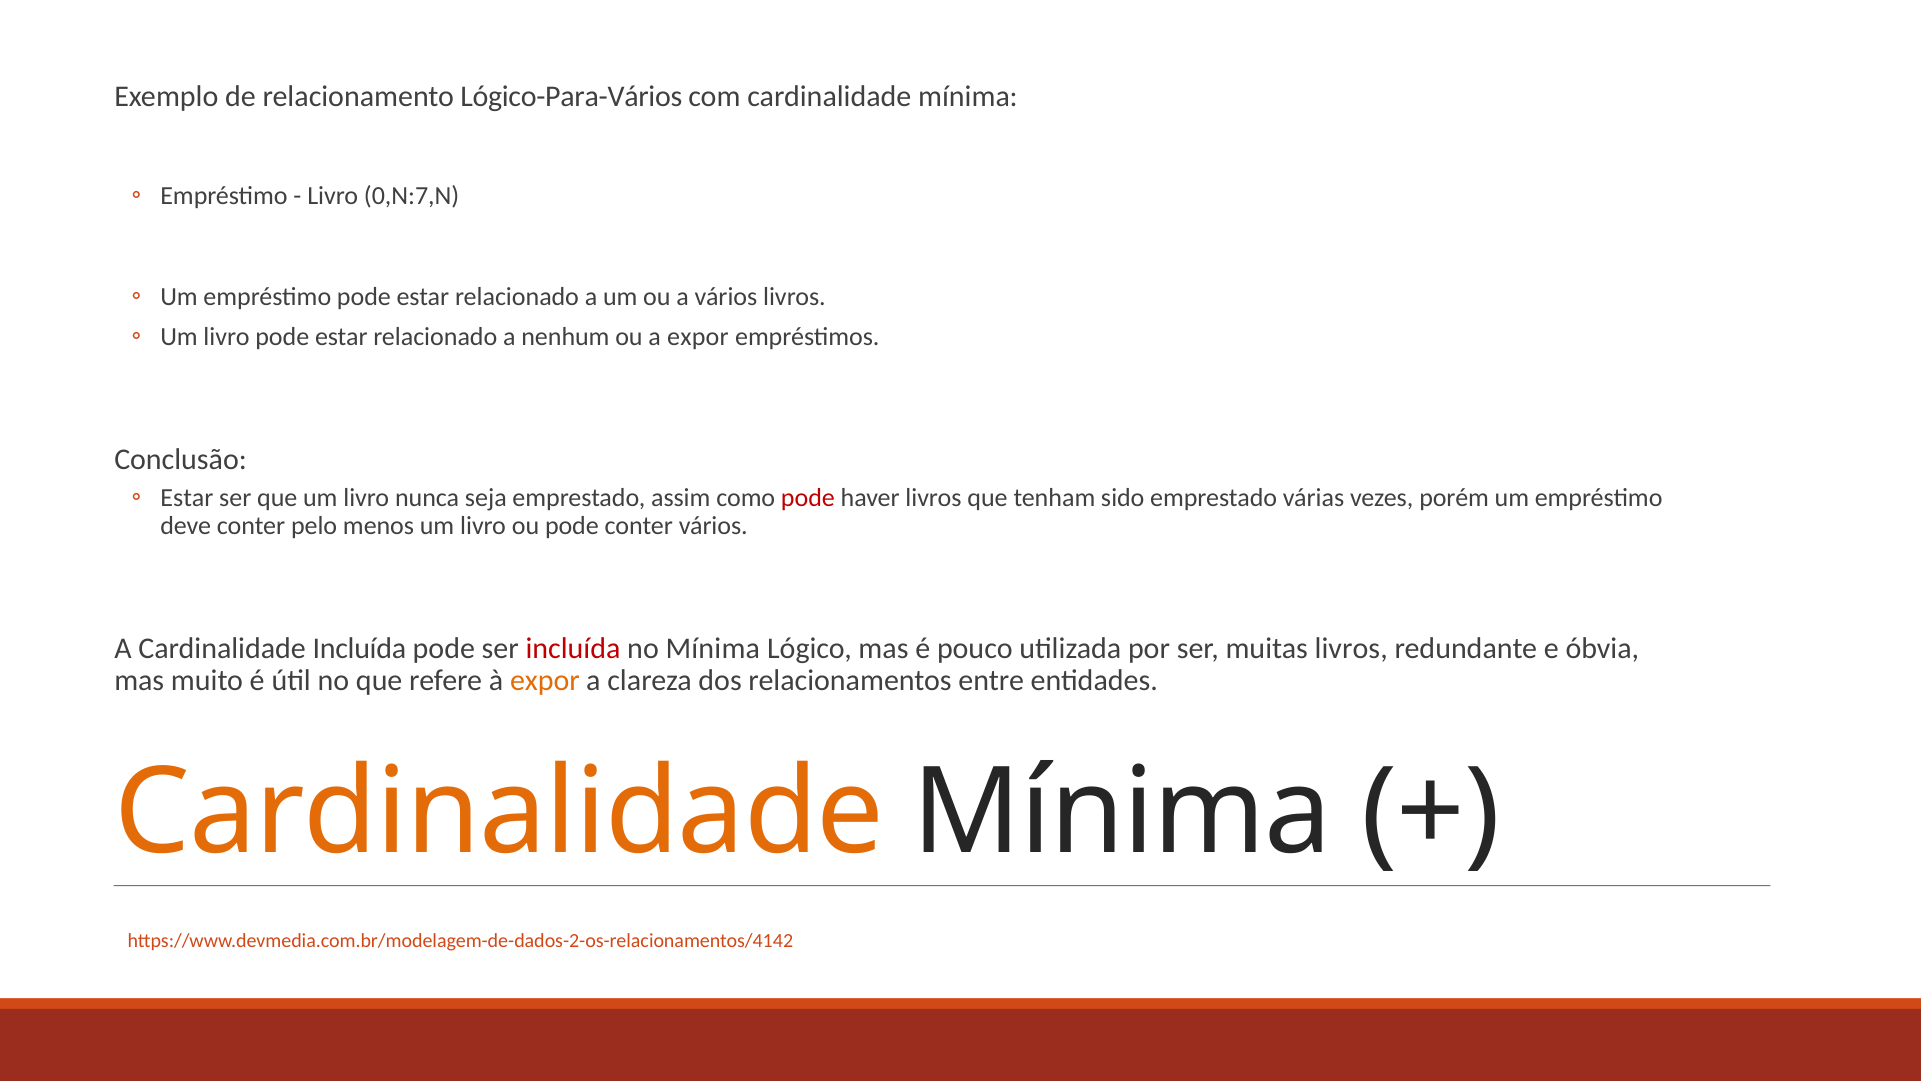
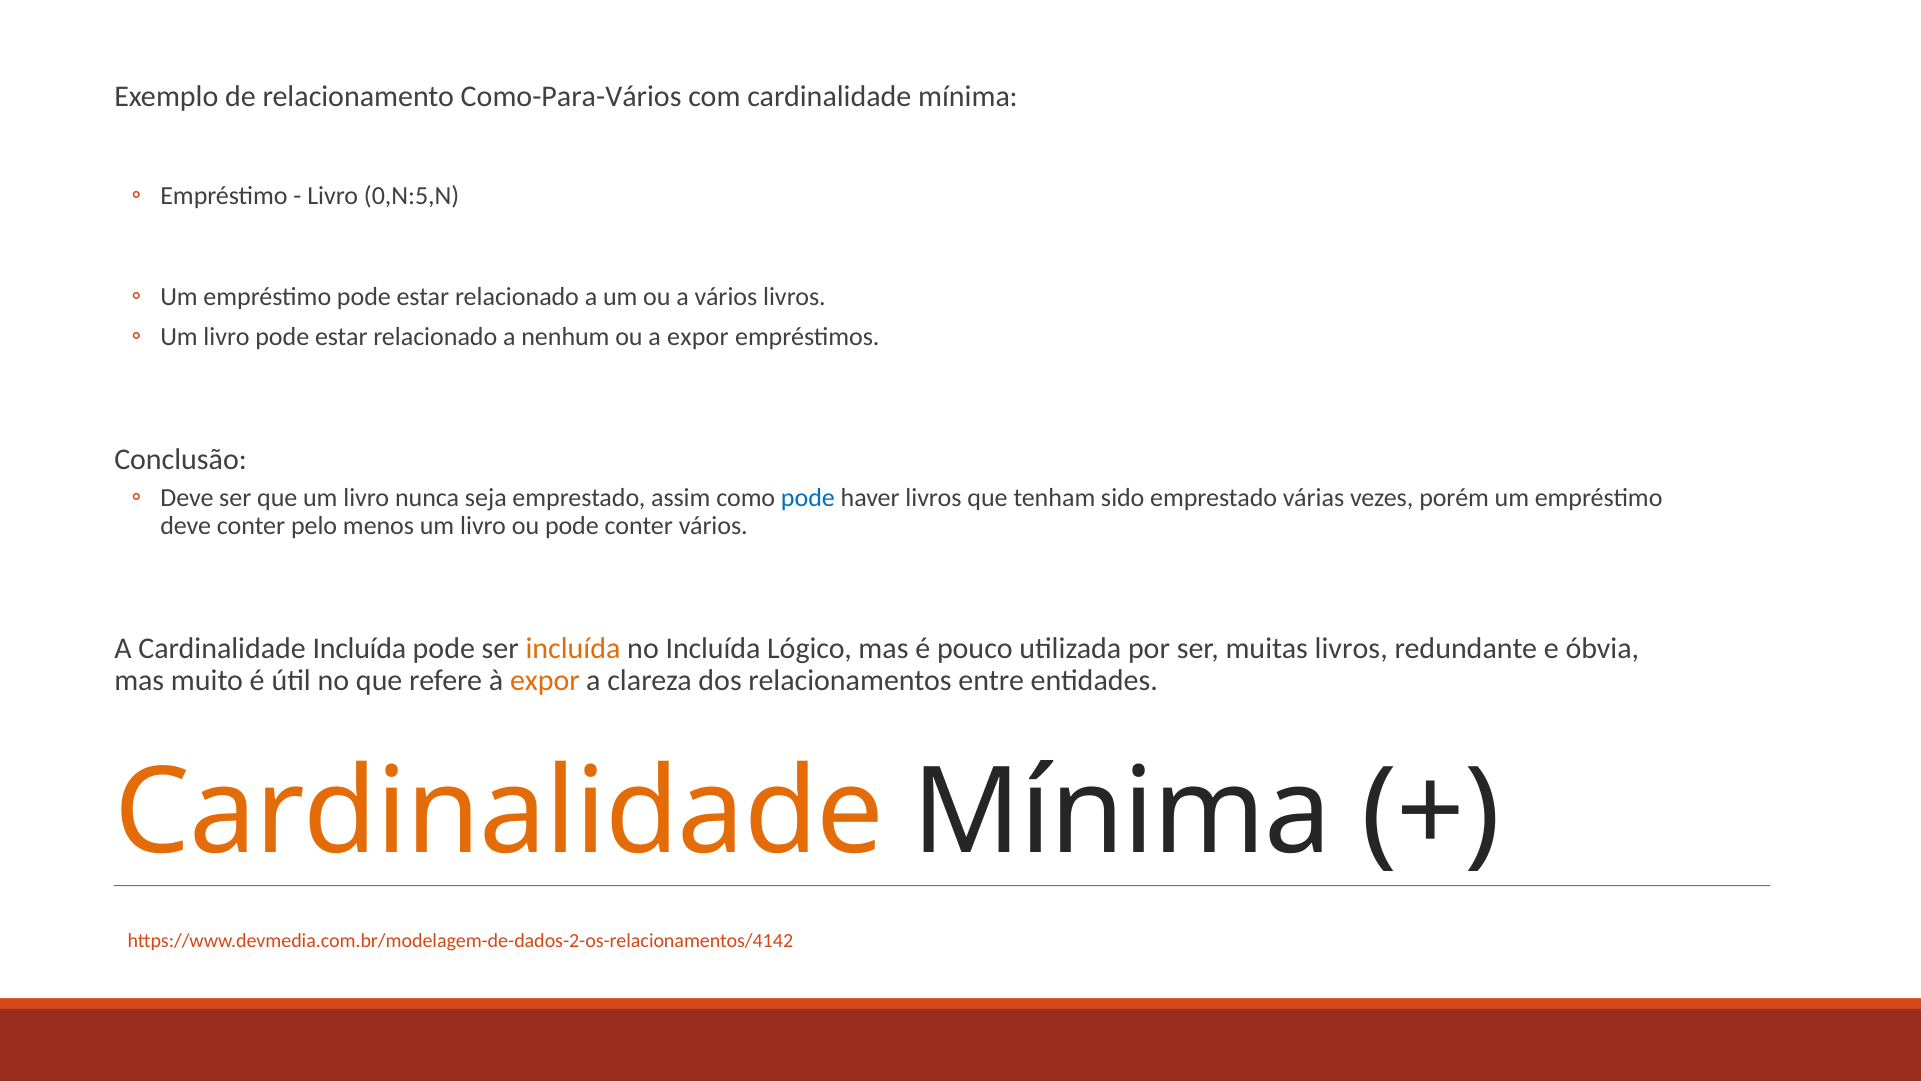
Lógico-Para-Vários: Lógico-Para-Vários -> Como-Para-Vários
0,N:7,N: 0,N:7,N -> 0,N:5,N
Estar at (187, 497): Estar -> Deve
pode at (808, 497) colour: red -> blue
incluída at (573, 648) colour: red -> orange
no Mínima: Mínima -> Incluída
